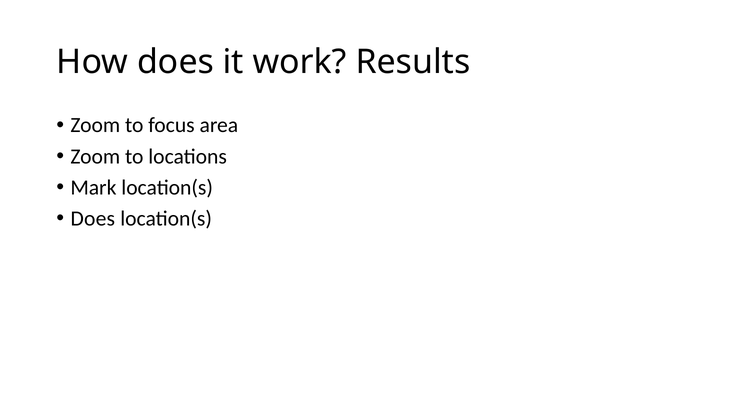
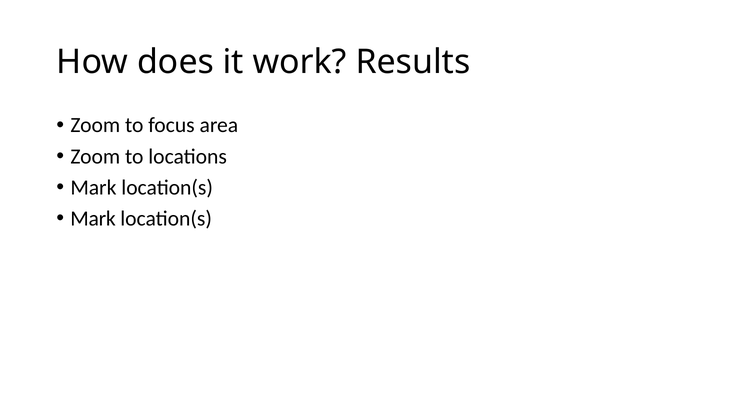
Does at (93, 218): Does -> Mark
